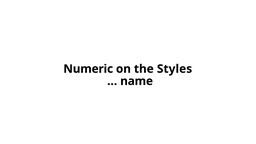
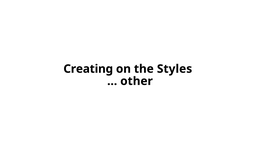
Numeric: Numeric -> Creating
name: name -> other
